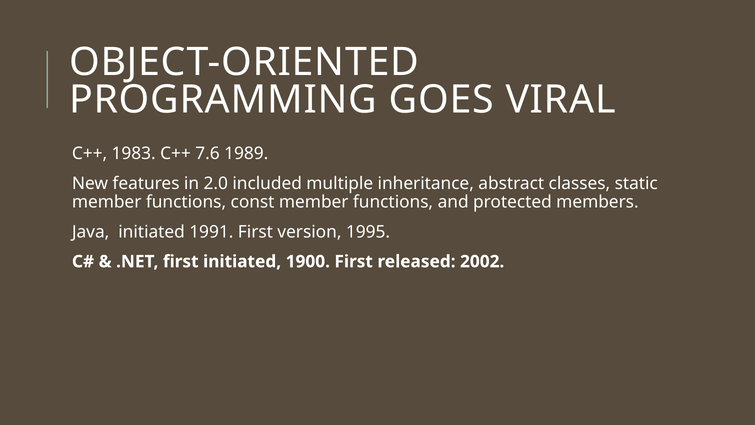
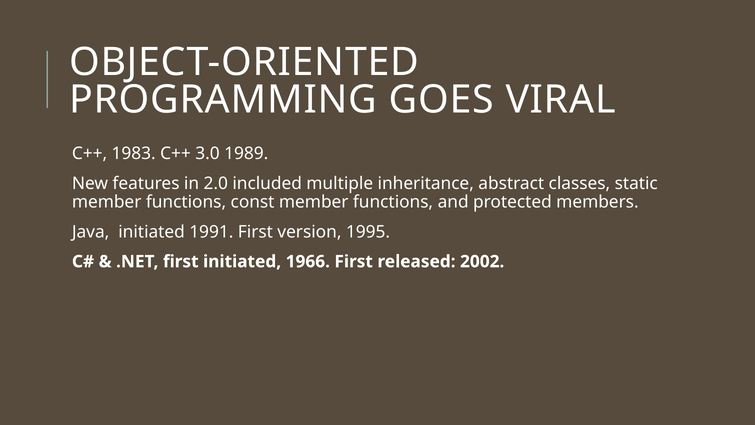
7.6: 7.6 -> 3.0
1900: 1900 -> 1966
